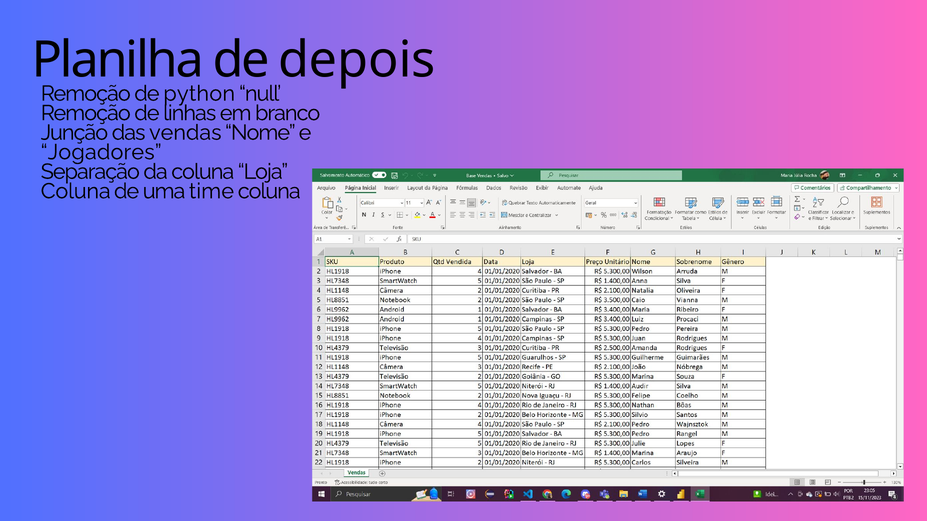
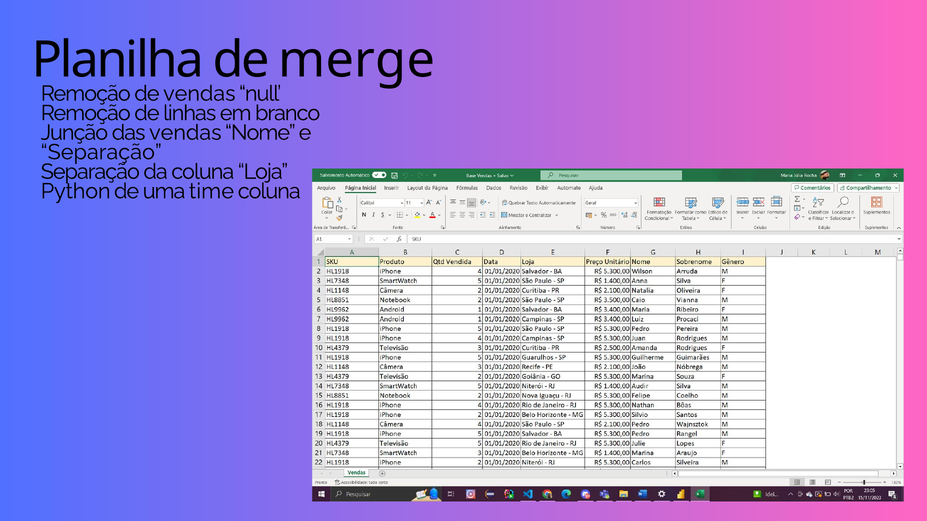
depois: depois -> merge
python at (199, 94): python -> vendas
Jogadores at (101, 152): Jogadores -> Separação
Coluna at (76, 191): Coluna -> Python
